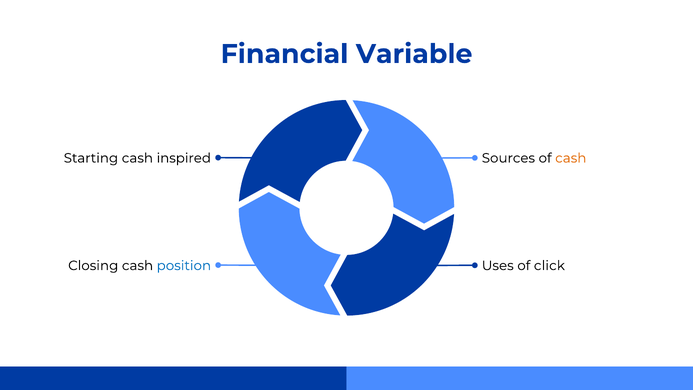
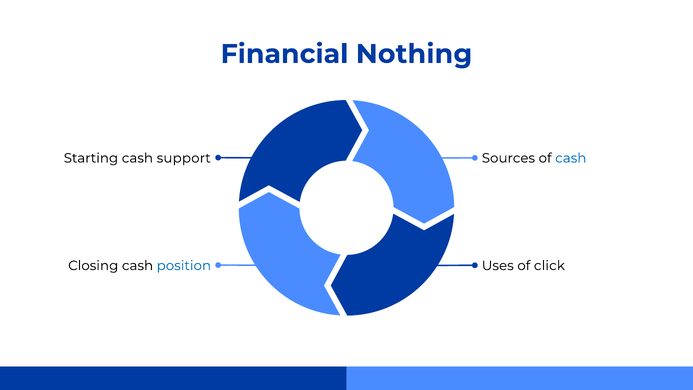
Variable: Variable -> Nothing
inspired: inspired -> support
cash at (571, 158) colour: orange -> blue
